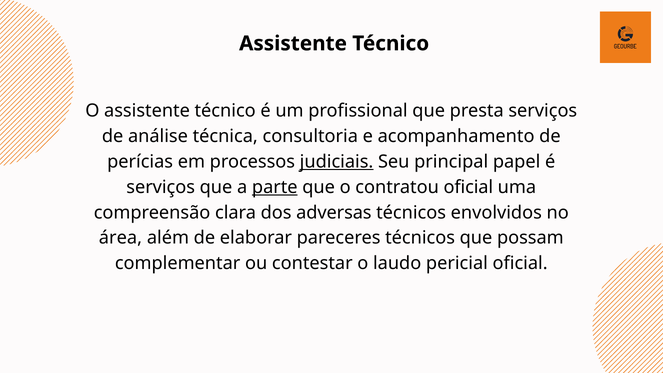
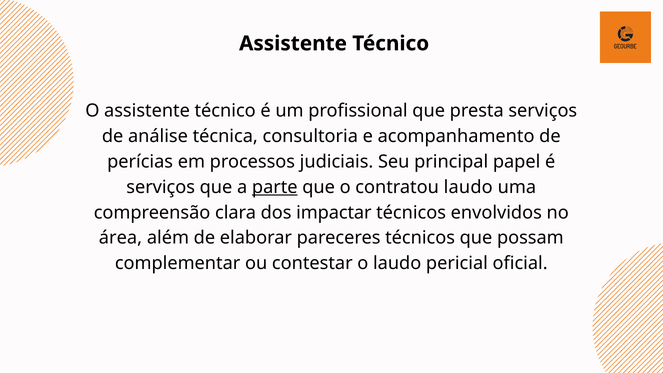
judiciais underline: present -> none
contratou oficial: oficial -> laudo
adversas: adversas -> impactar
